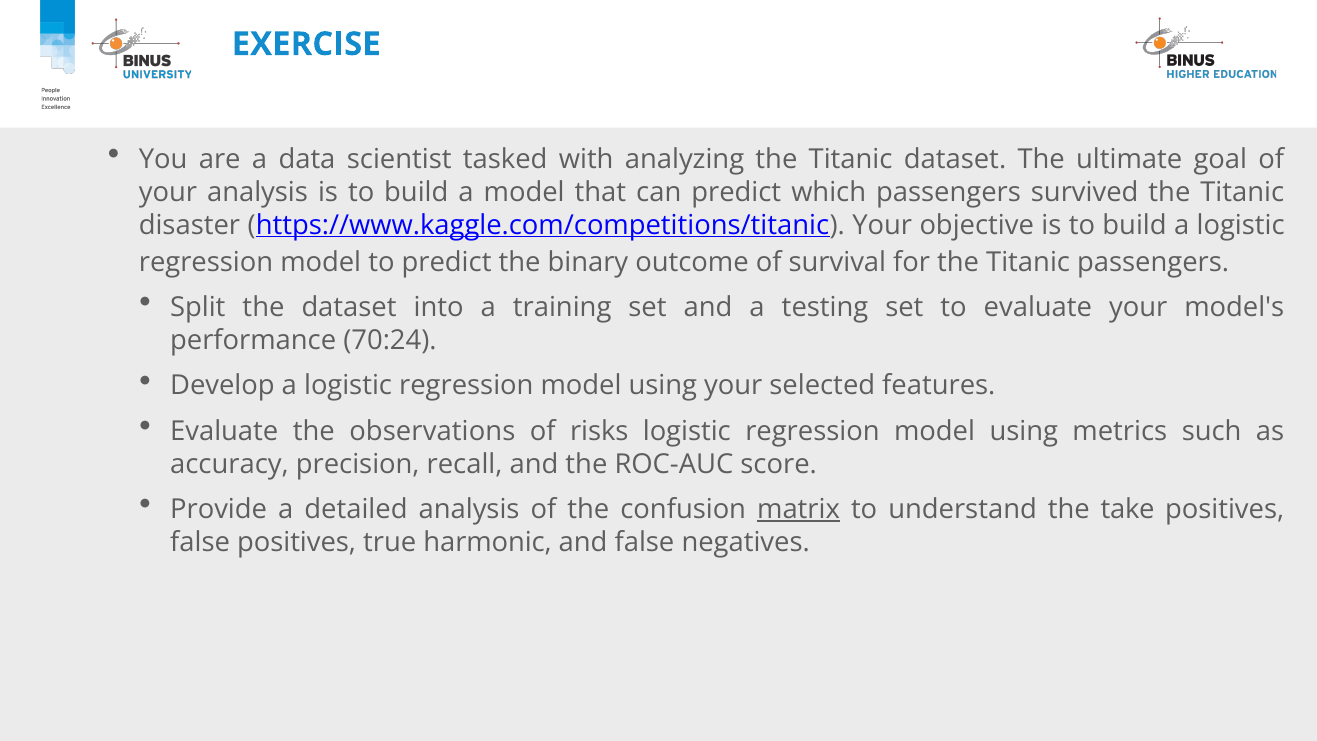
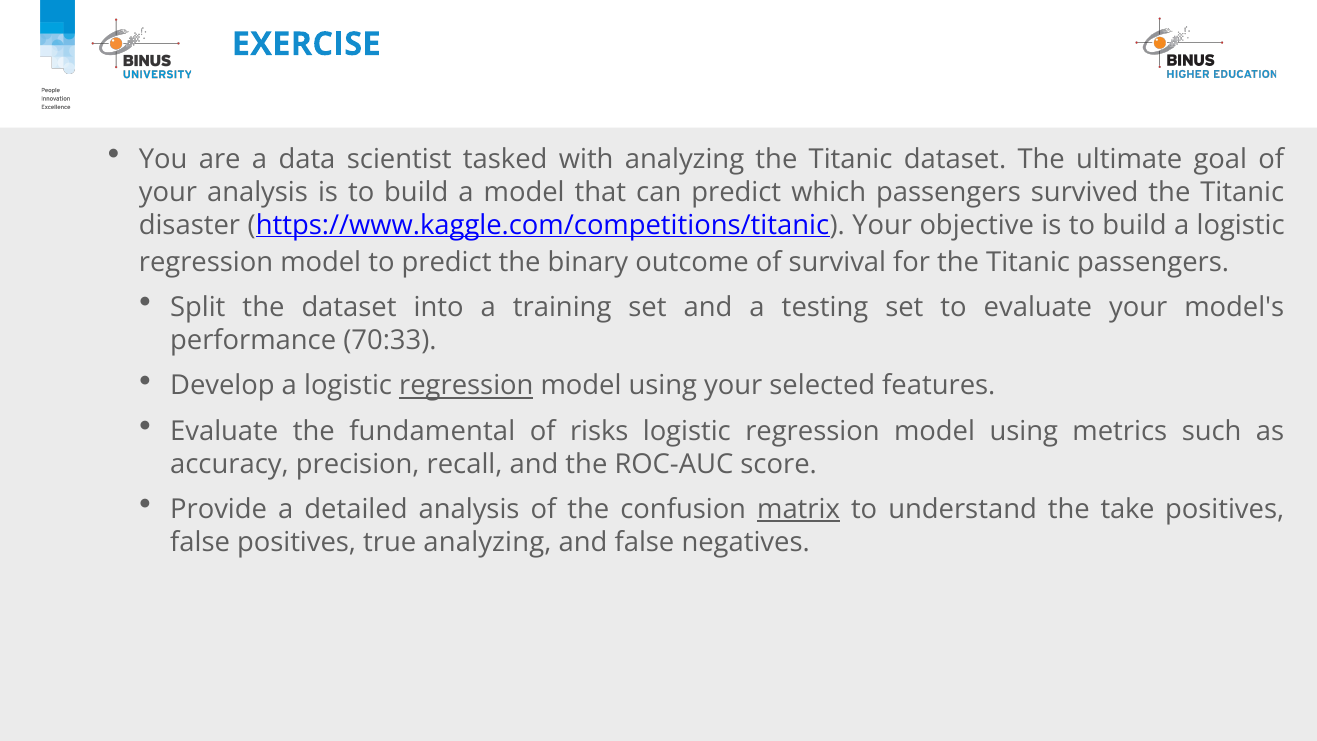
70:24: 70:24 -> 70:33
regression at (466, 386) underline: none -> present
observations: observations -> fundamental
true harmonic: harmonic -> analyzing
